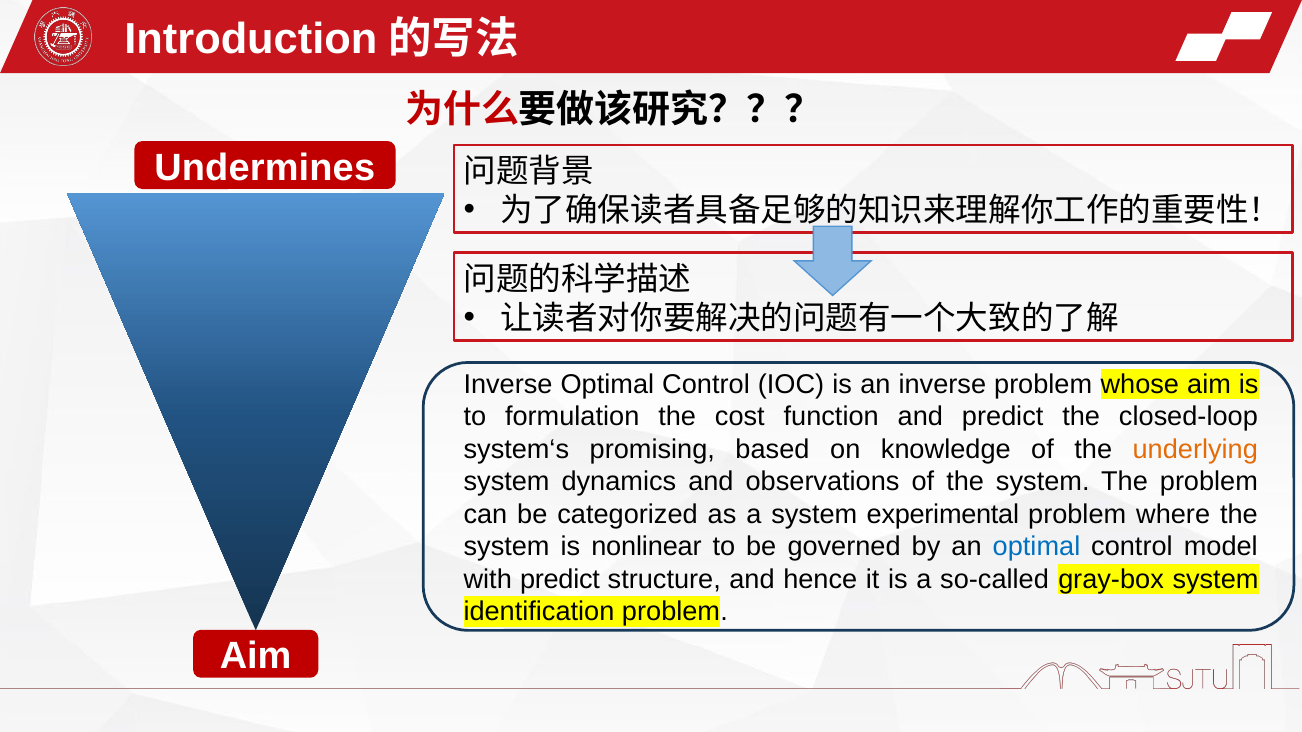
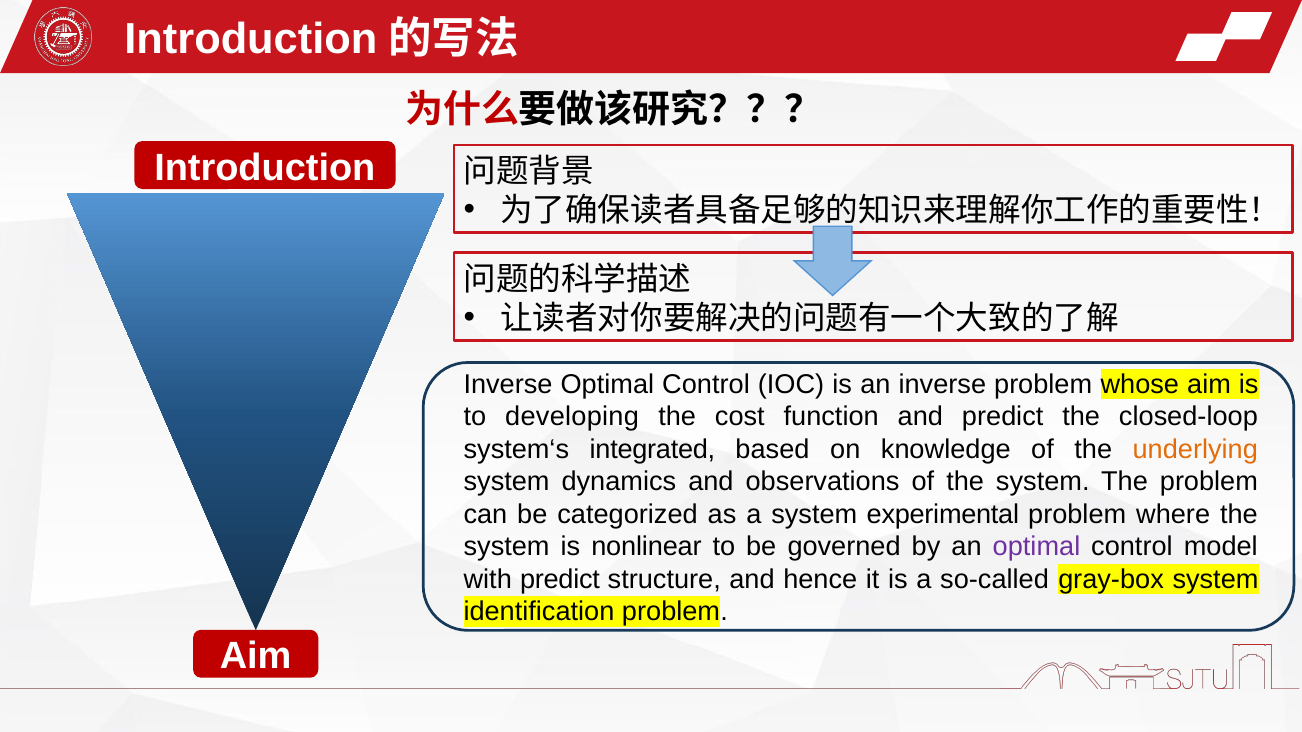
Undermines at (265, 168): Undermines -> Introduction
formulation: formulation -> developing
promising: promising -> integrated
optimal at (1036, 547) colour: blue -> purple
